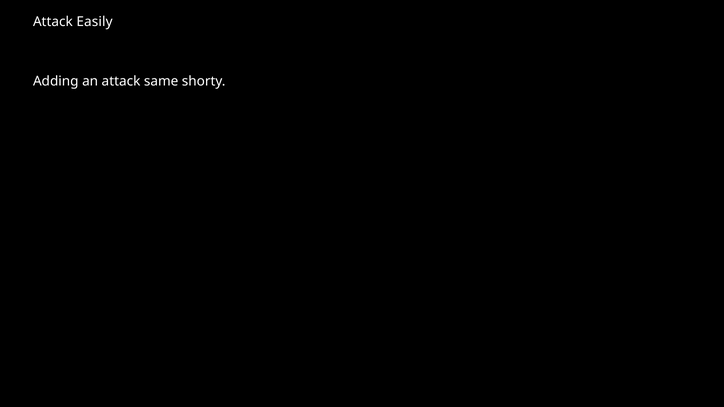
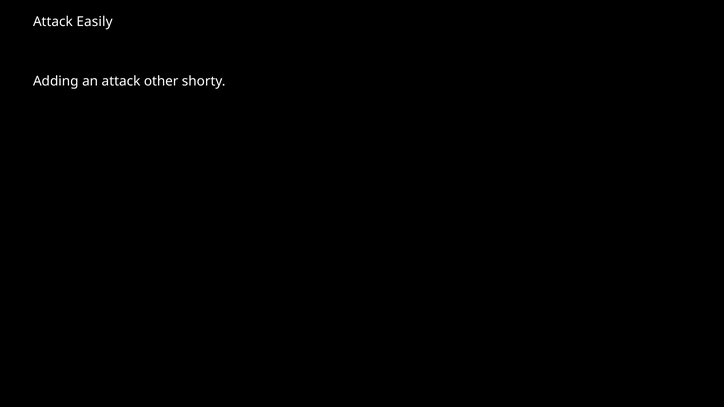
same: same -> other
